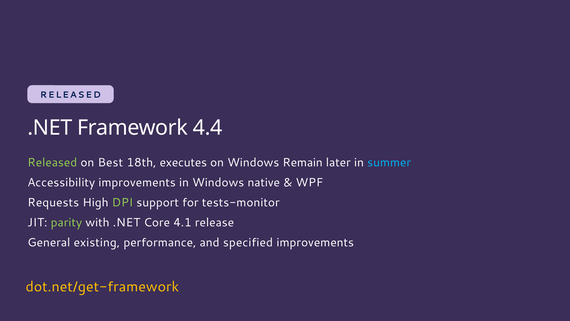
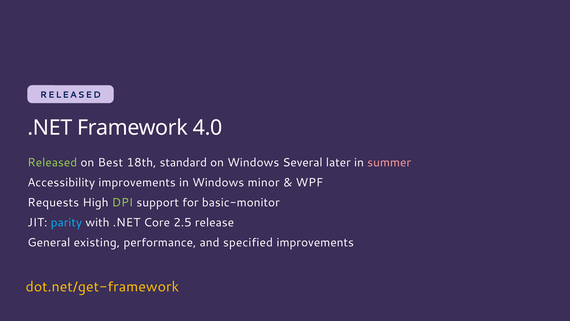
4.4: 4.4 -> 4.0
executes: executes -> standard
Remain: Remain -> Several
summer colour: light blue -> pink
native: native -> minor
tests-monitor: tests-monitor -> basic-monitor
parity colour: light green -> light blue
4.1: 4.1 -> 2.5
